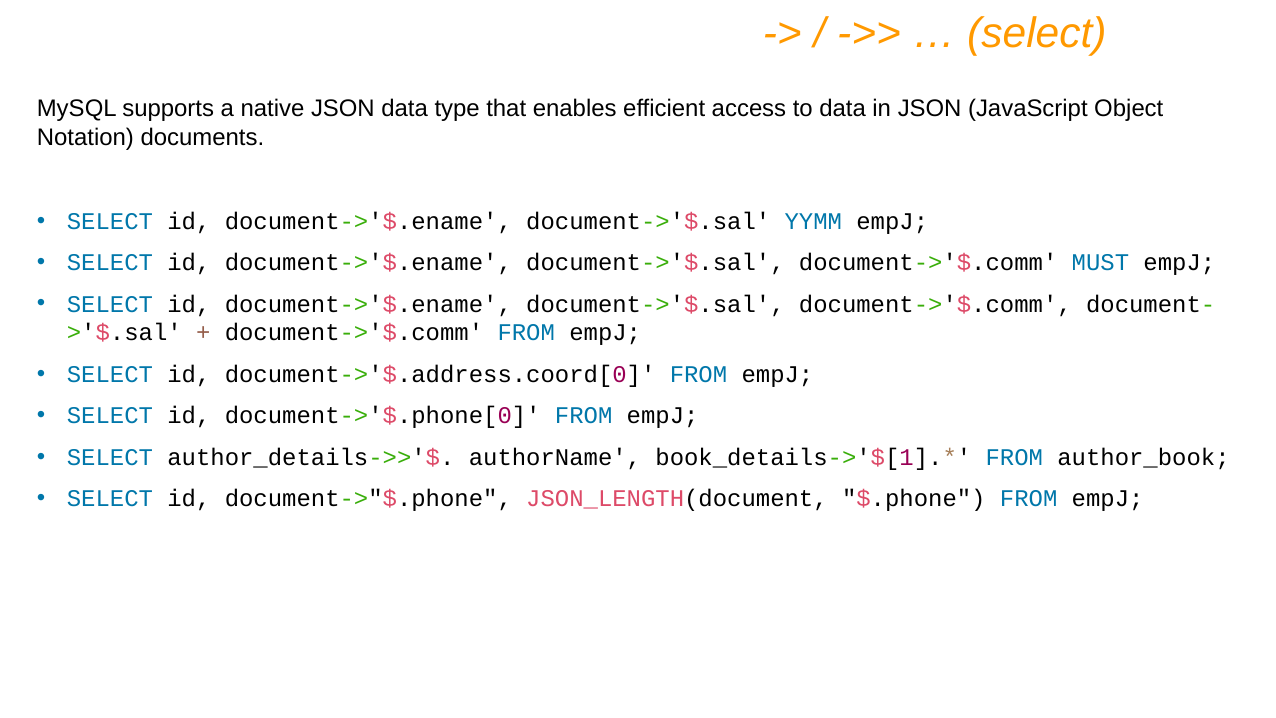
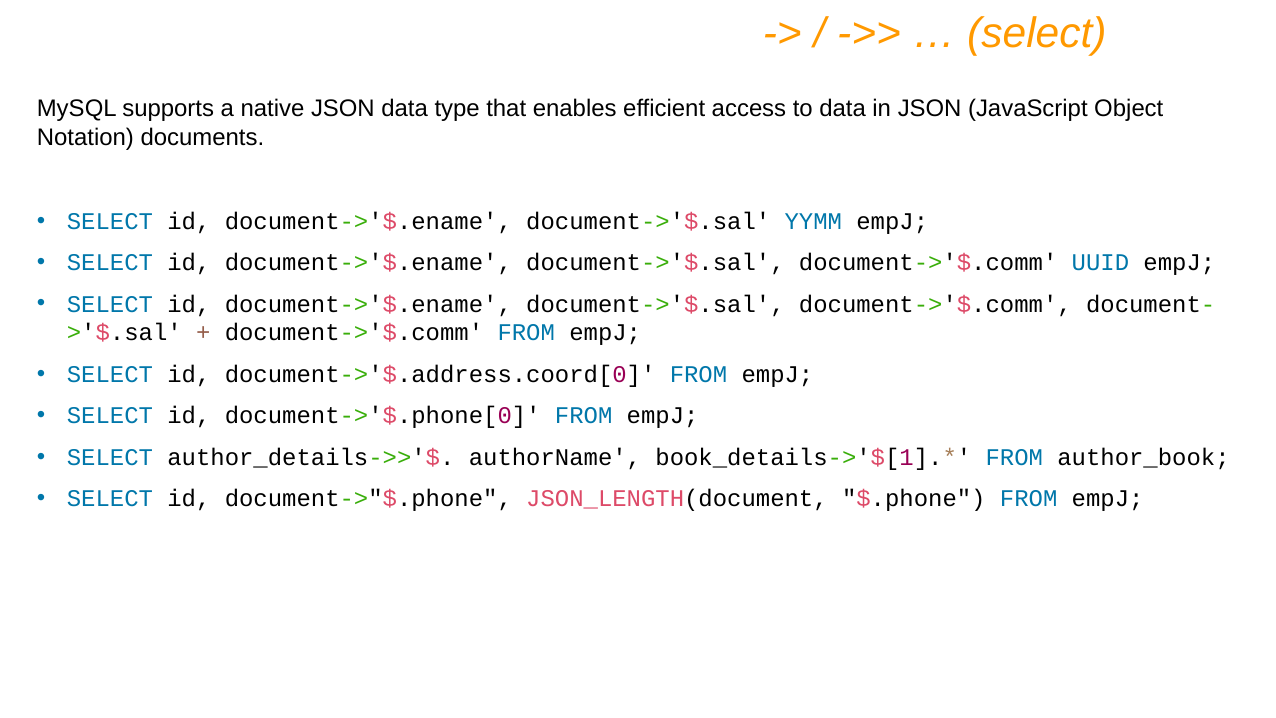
MUST: MUST -> UUID
